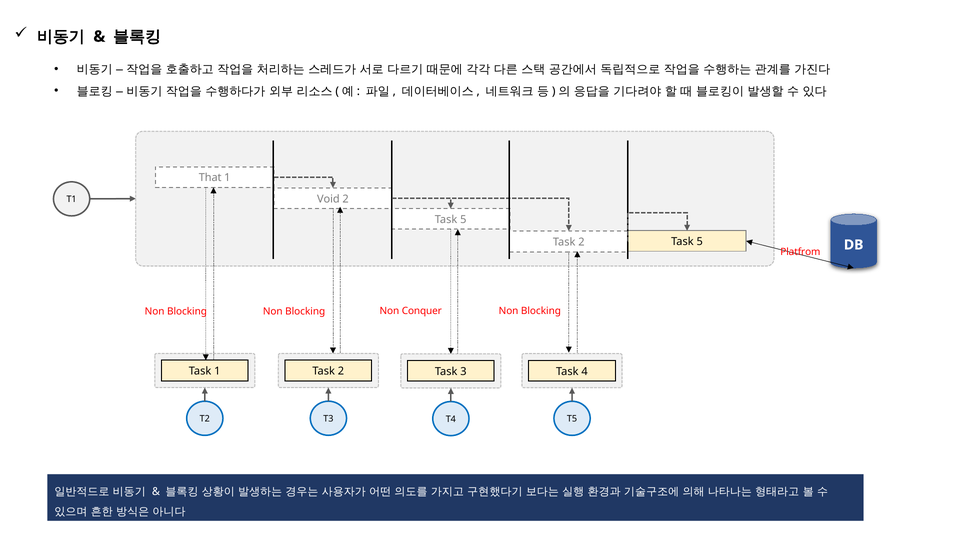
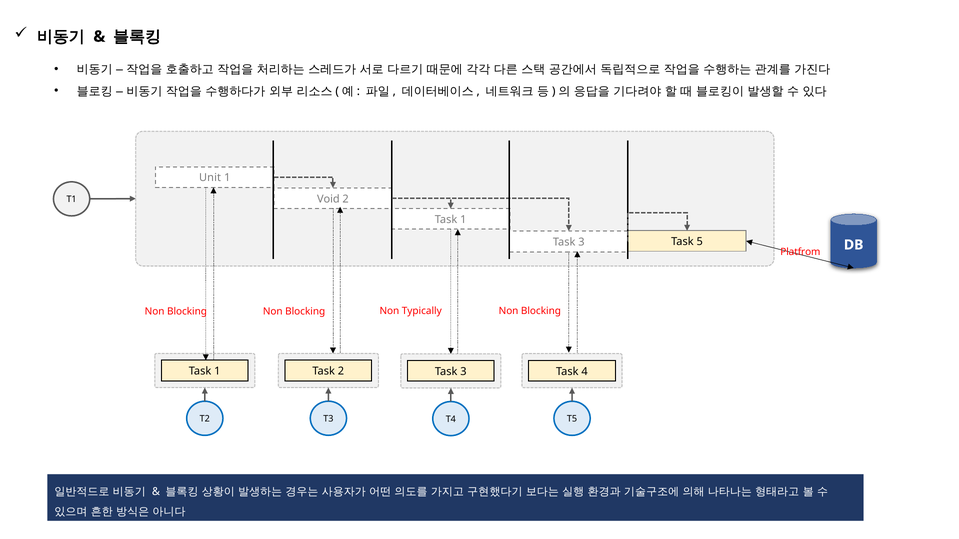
That: That -> Unit
5 at (463, 220): 5 -> 1
2 at (581, 242): 2 -> 3
Conquer: Conquer -> Typically
